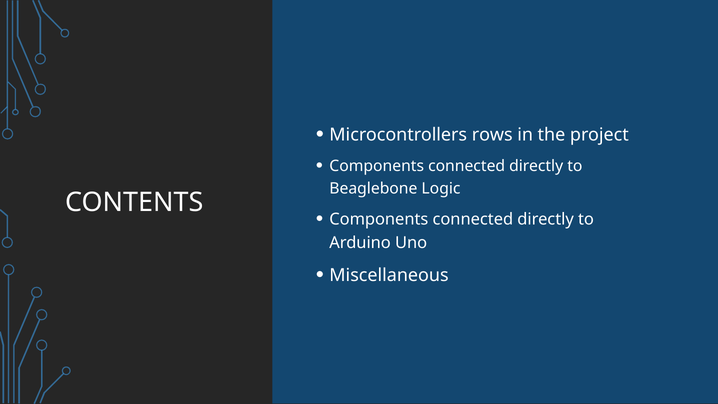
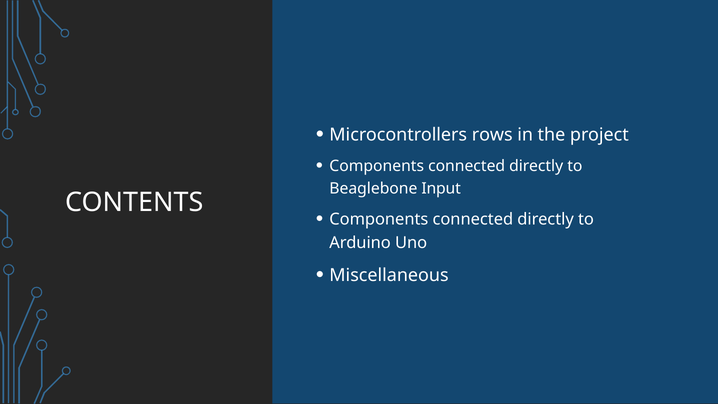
Logic: Logic -> Input
